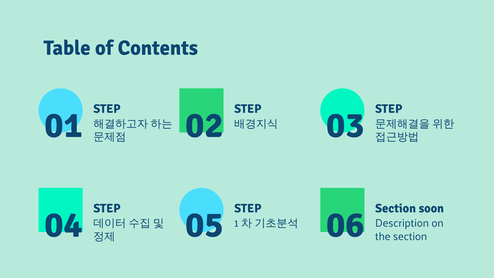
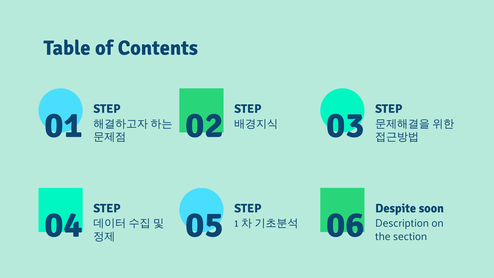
Section at (396, 208): Section -> Despite
